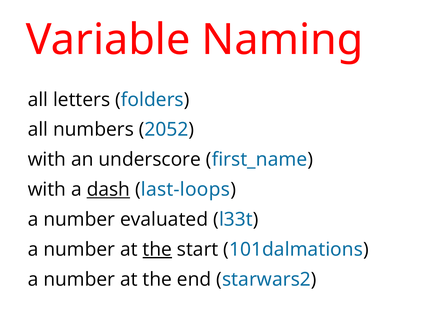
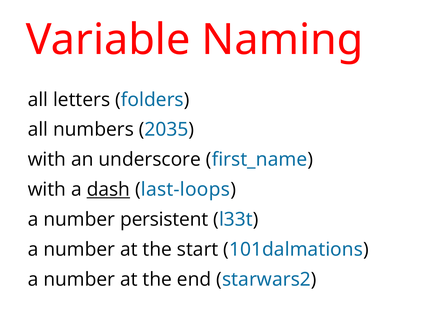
2052: 2052 -> 2035
evaluated: evaluated -> persistent
the at (157, 249) underline: present -> none
